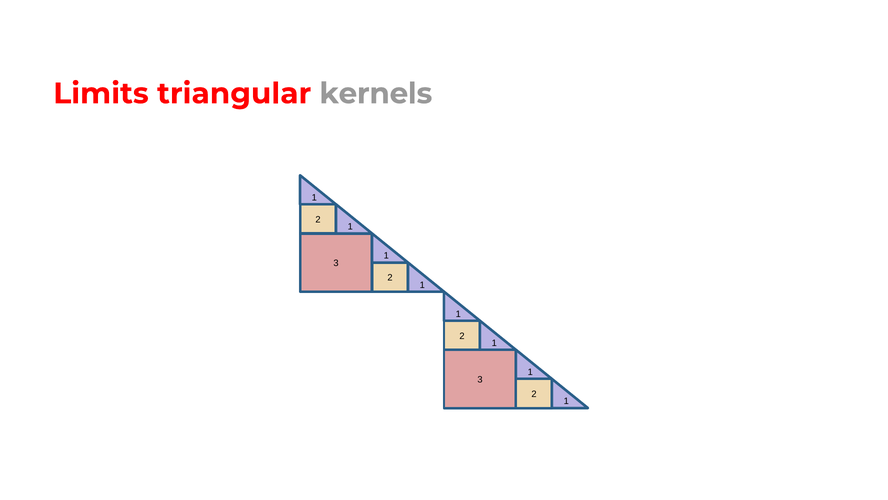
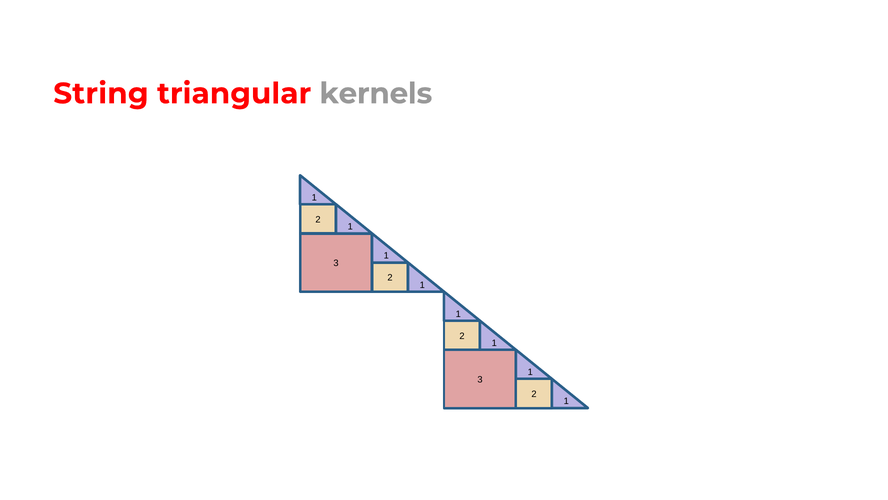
Limits: Limits -> String
